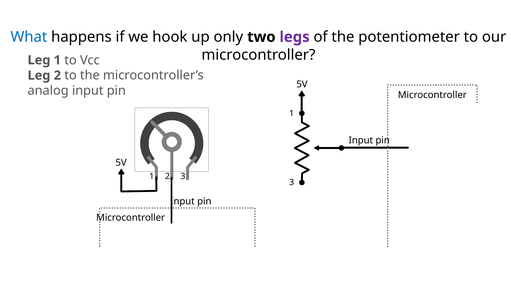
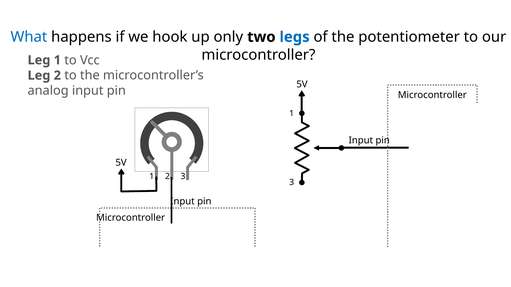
legs colour: purple -> blue
